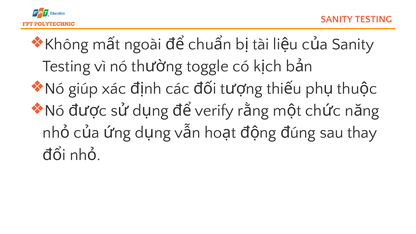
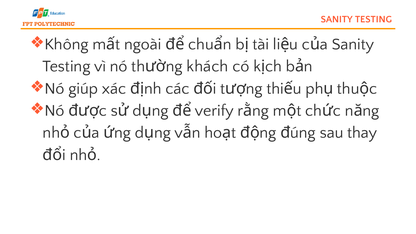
toggle: toggle -> khách
